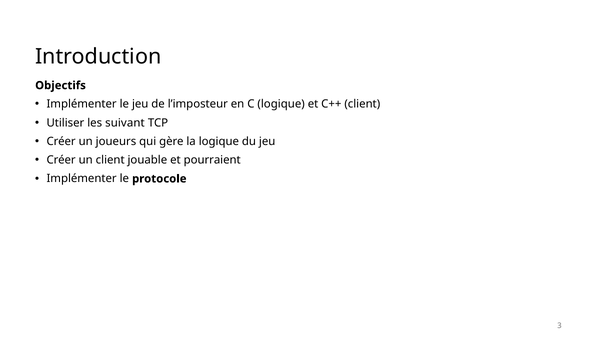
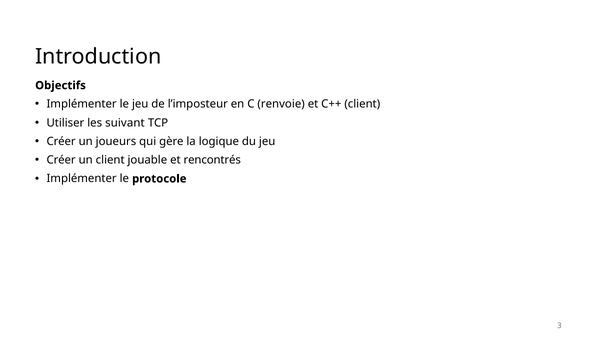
C logique: logique -> renvoie
pourraient: pourraient -> rencontrés
